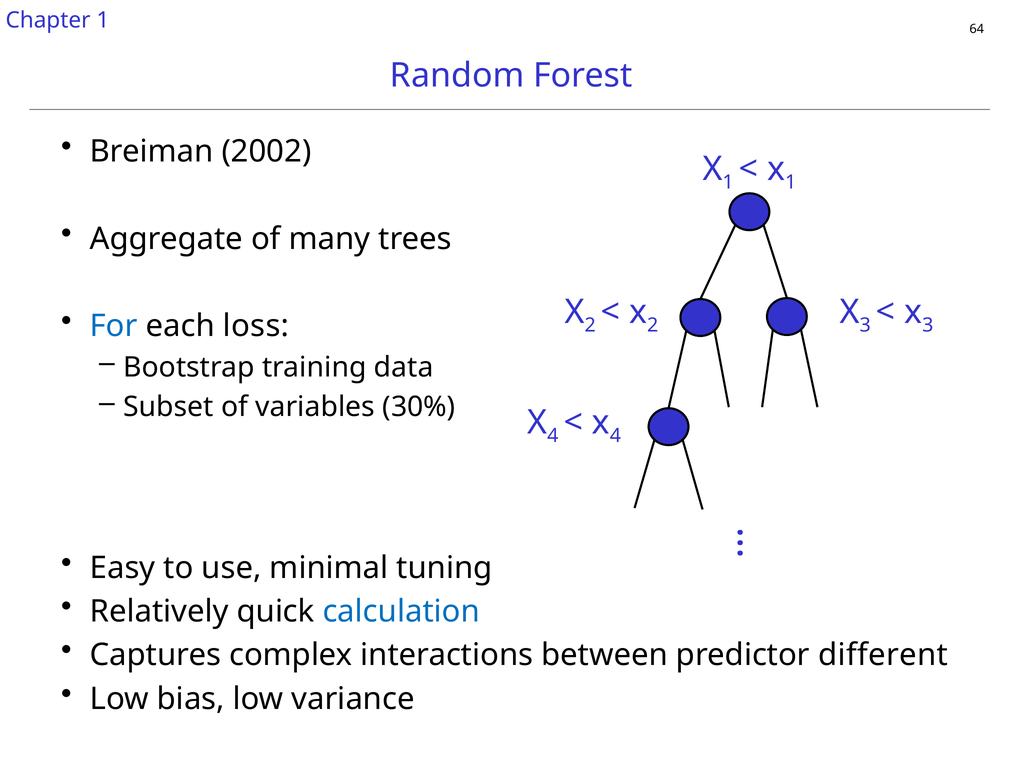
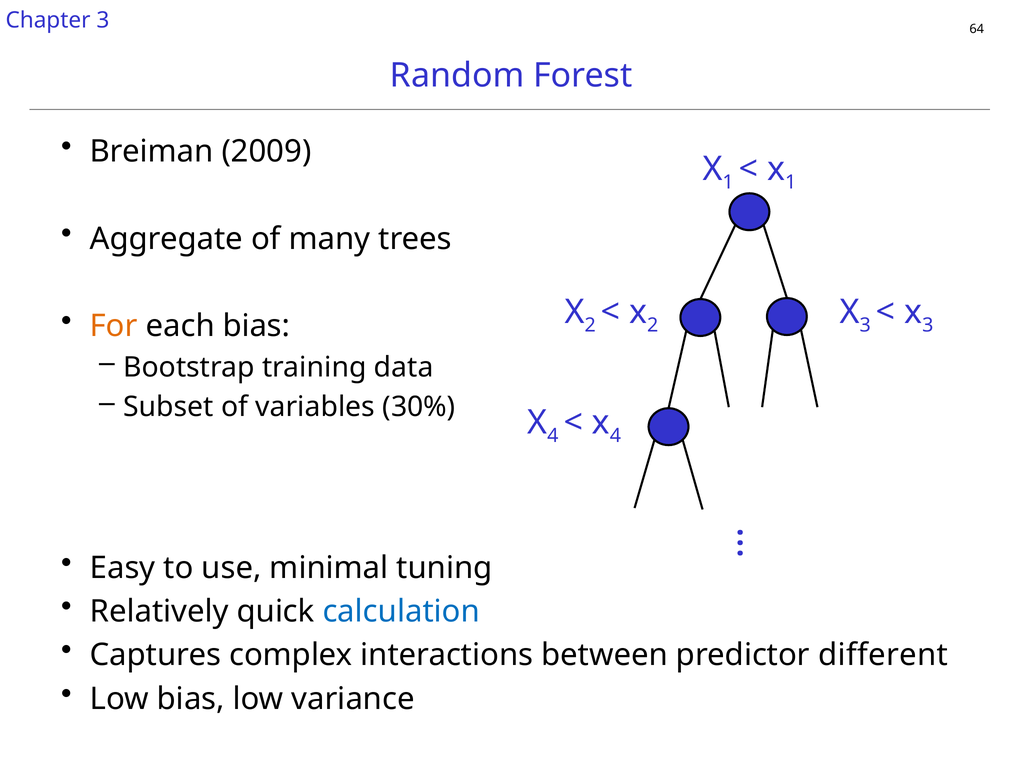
Chapter 1: 1 -> 3
2002: 2002 -> 2009
For colour: blue -> orange
each loss: loss -> bias
